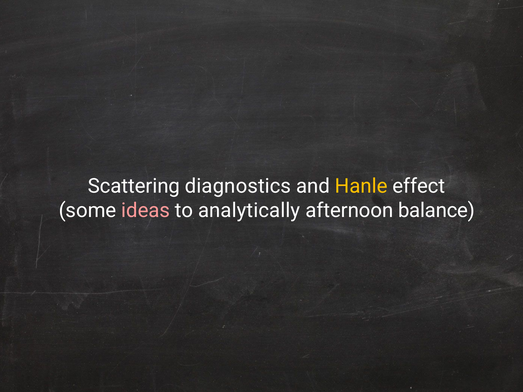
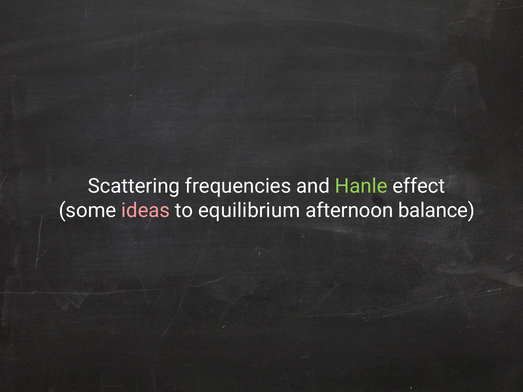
diagnostics: diagnostics -> frequencies
Hanle colour: yellow -> light green
analytically: analytically -> equilibrium
